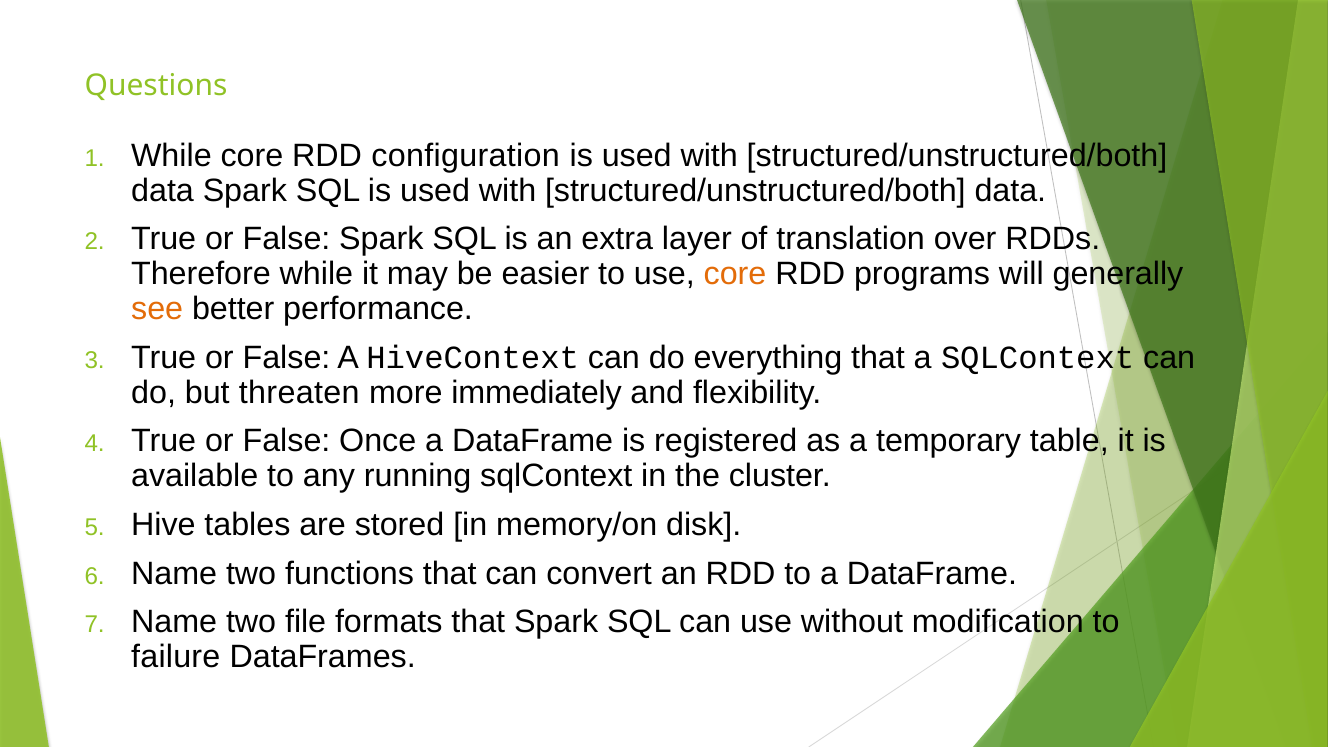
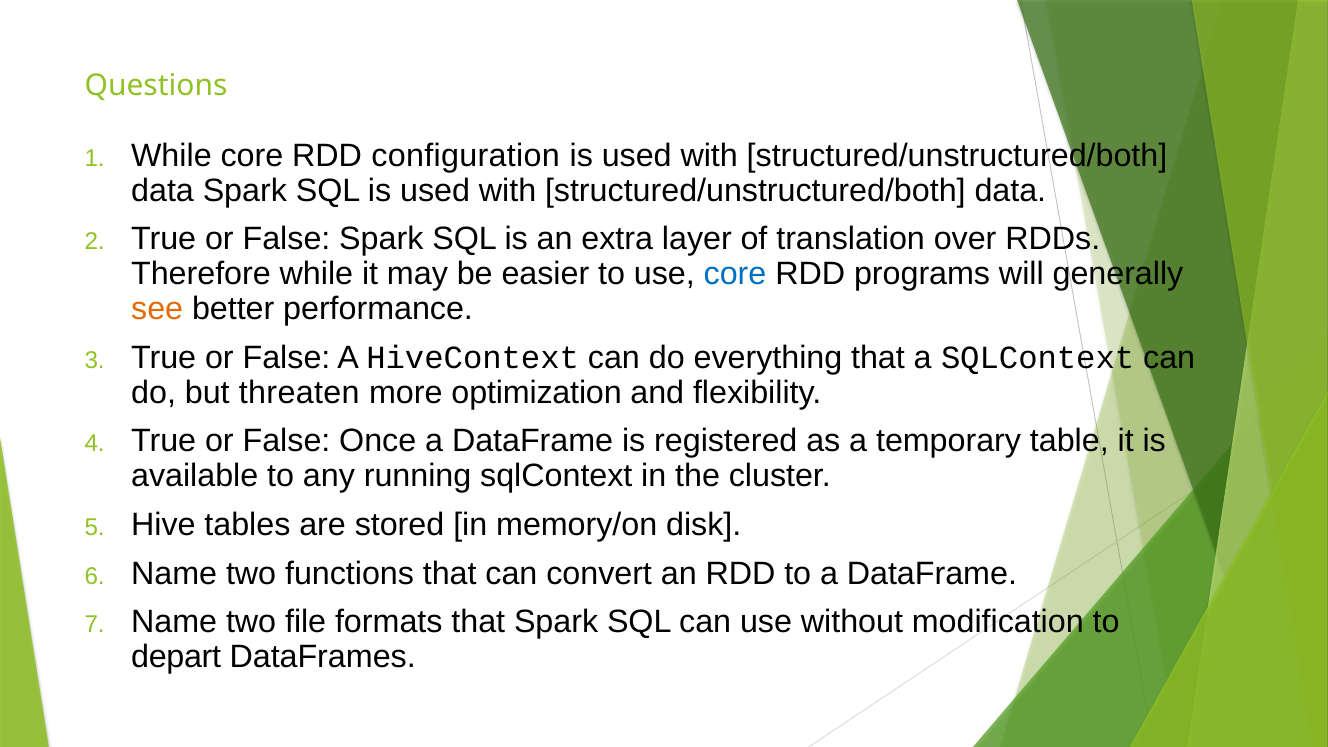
core at (735, 274) colour: orange -> blue
immediately: immediately -> optimization
failure: failure -> depart
